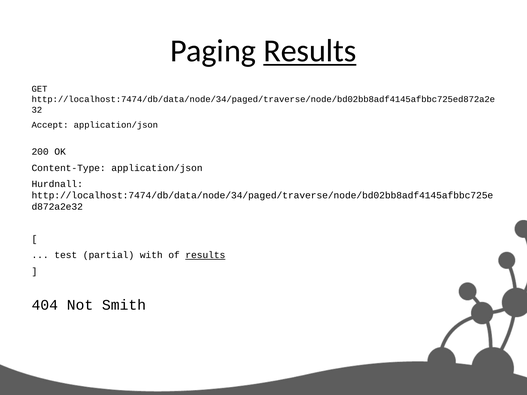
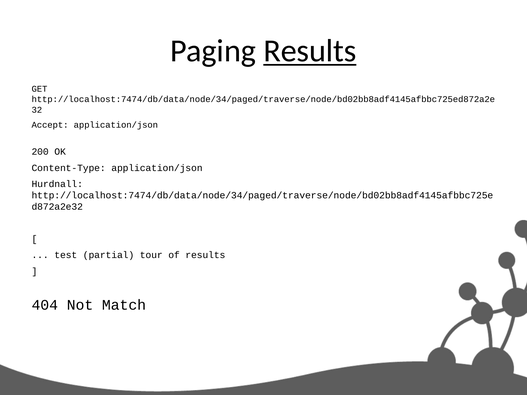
with: with -> tour
results at (205, 255) underline: present -> none
Smith: Smith -> Match
